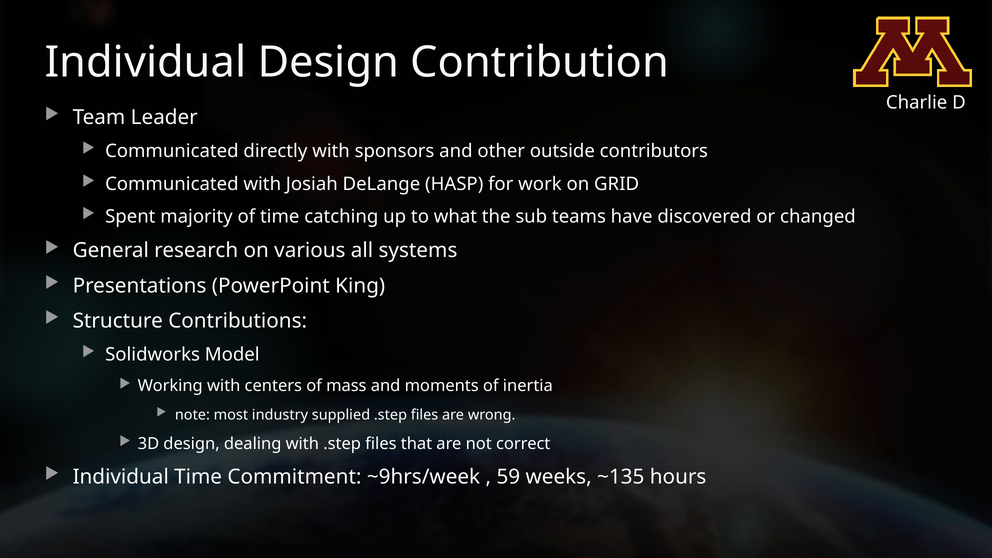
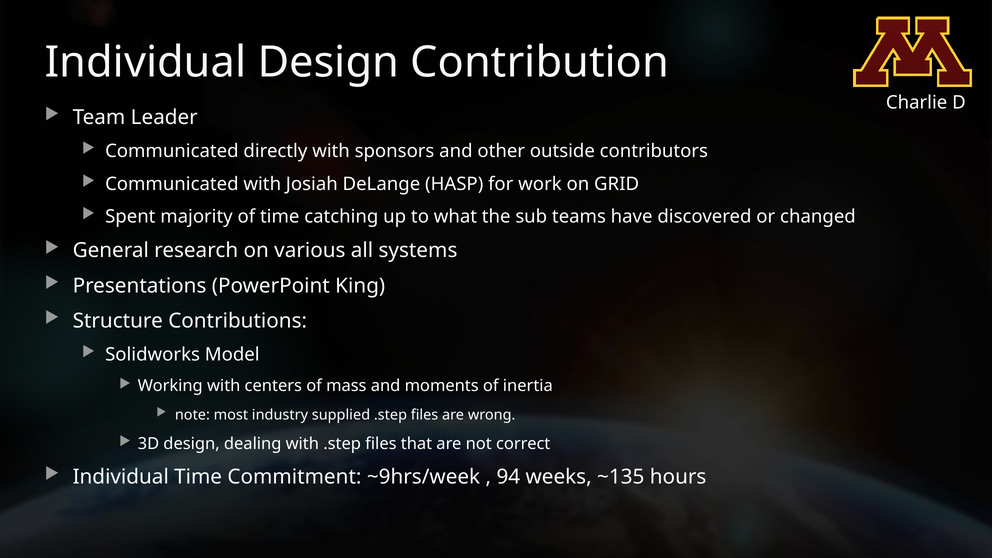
59: 59 -> 94
